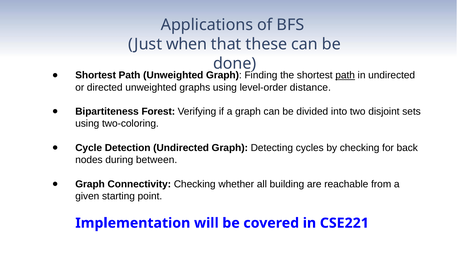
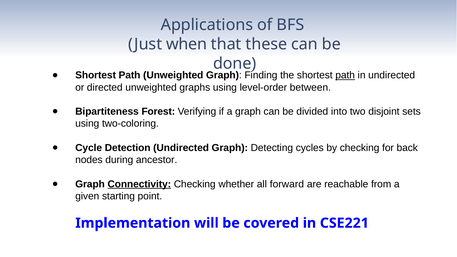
distance: distance -> between
between: between -> ancestor
Connectivity underline: none -> present
building: building -> forward
